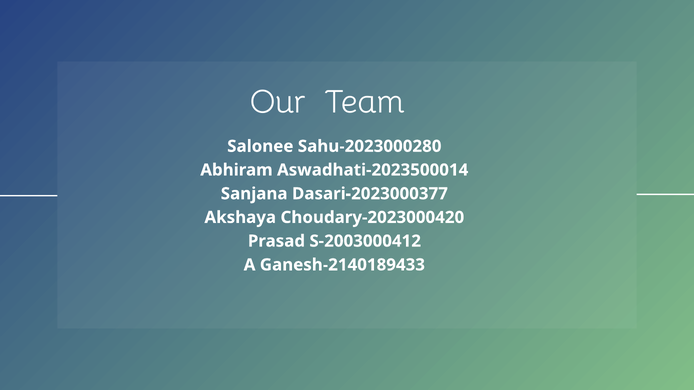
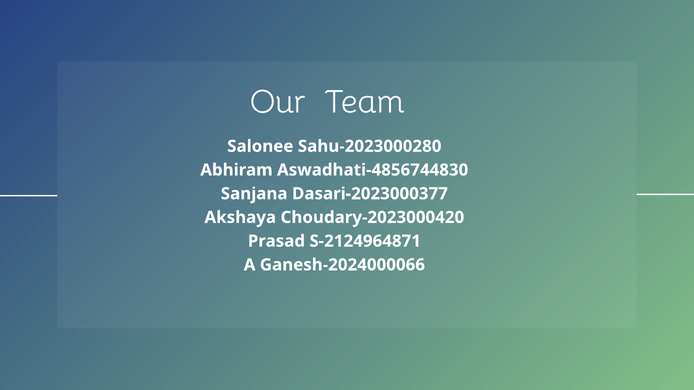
Aswadhati-2023500014: Aswadhati-2023500014 -> Aswadhati-4856744830
S-2003000412: S-2003000412 -> S-2124964871
Ganesh-2140189433: Ganesh-2140189433 -> Ganesh-2024000066
